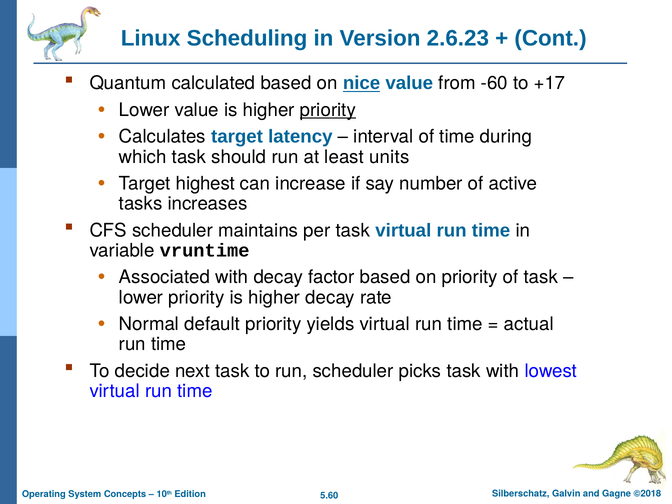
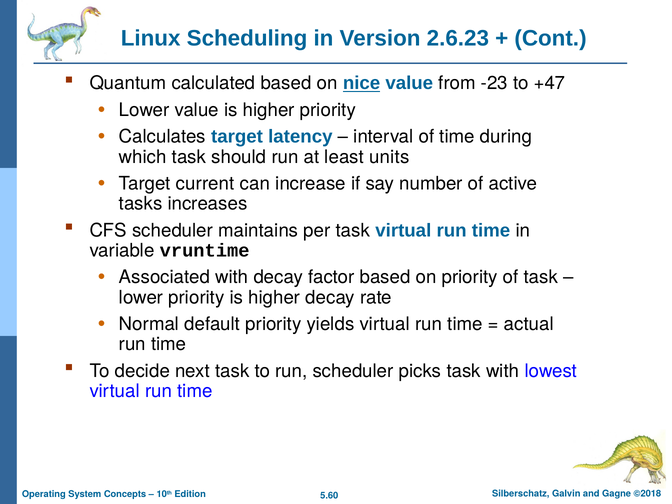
-60: -60 -> -23
+17: +17 -> +47
priority at (328, 110) underline: present -> none
highest: highest -> current
